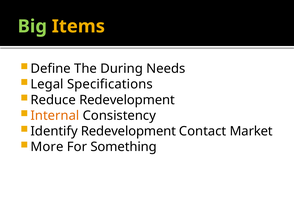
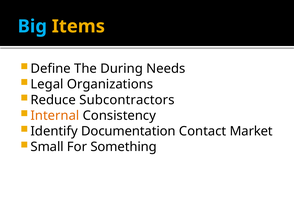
Big colour: light green -> light blue
Specifications: Specifications -> Organizations
Reduce Redevelopment: Redevelopment -> Subcontractors
Identify Redevelopment: Redevelopment -> Documentation
More: More -> Small
